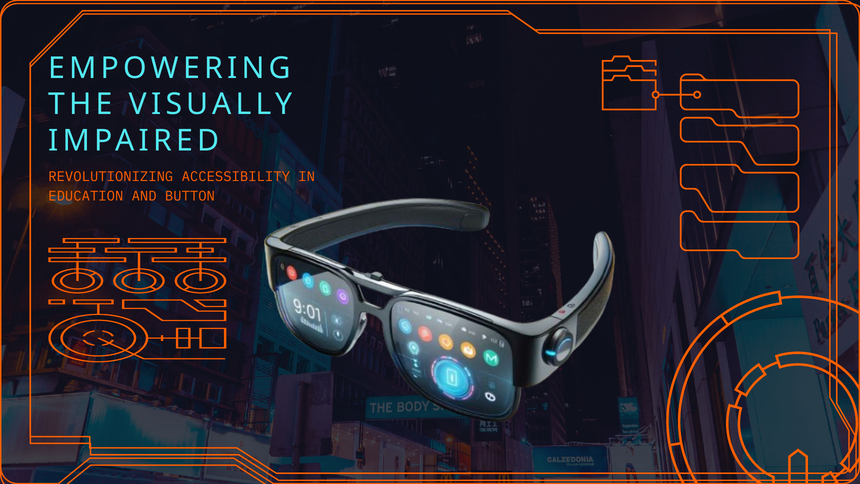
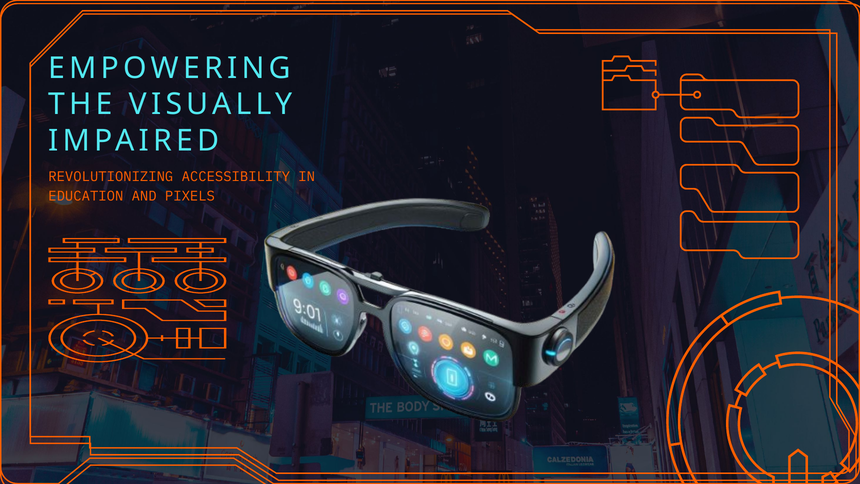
BUTTON: BUTTON -> PIXELS
